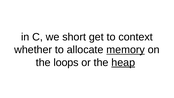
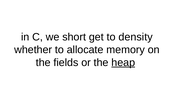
context: context -> density
memory underline: present -> none
loops: loops -> fields
